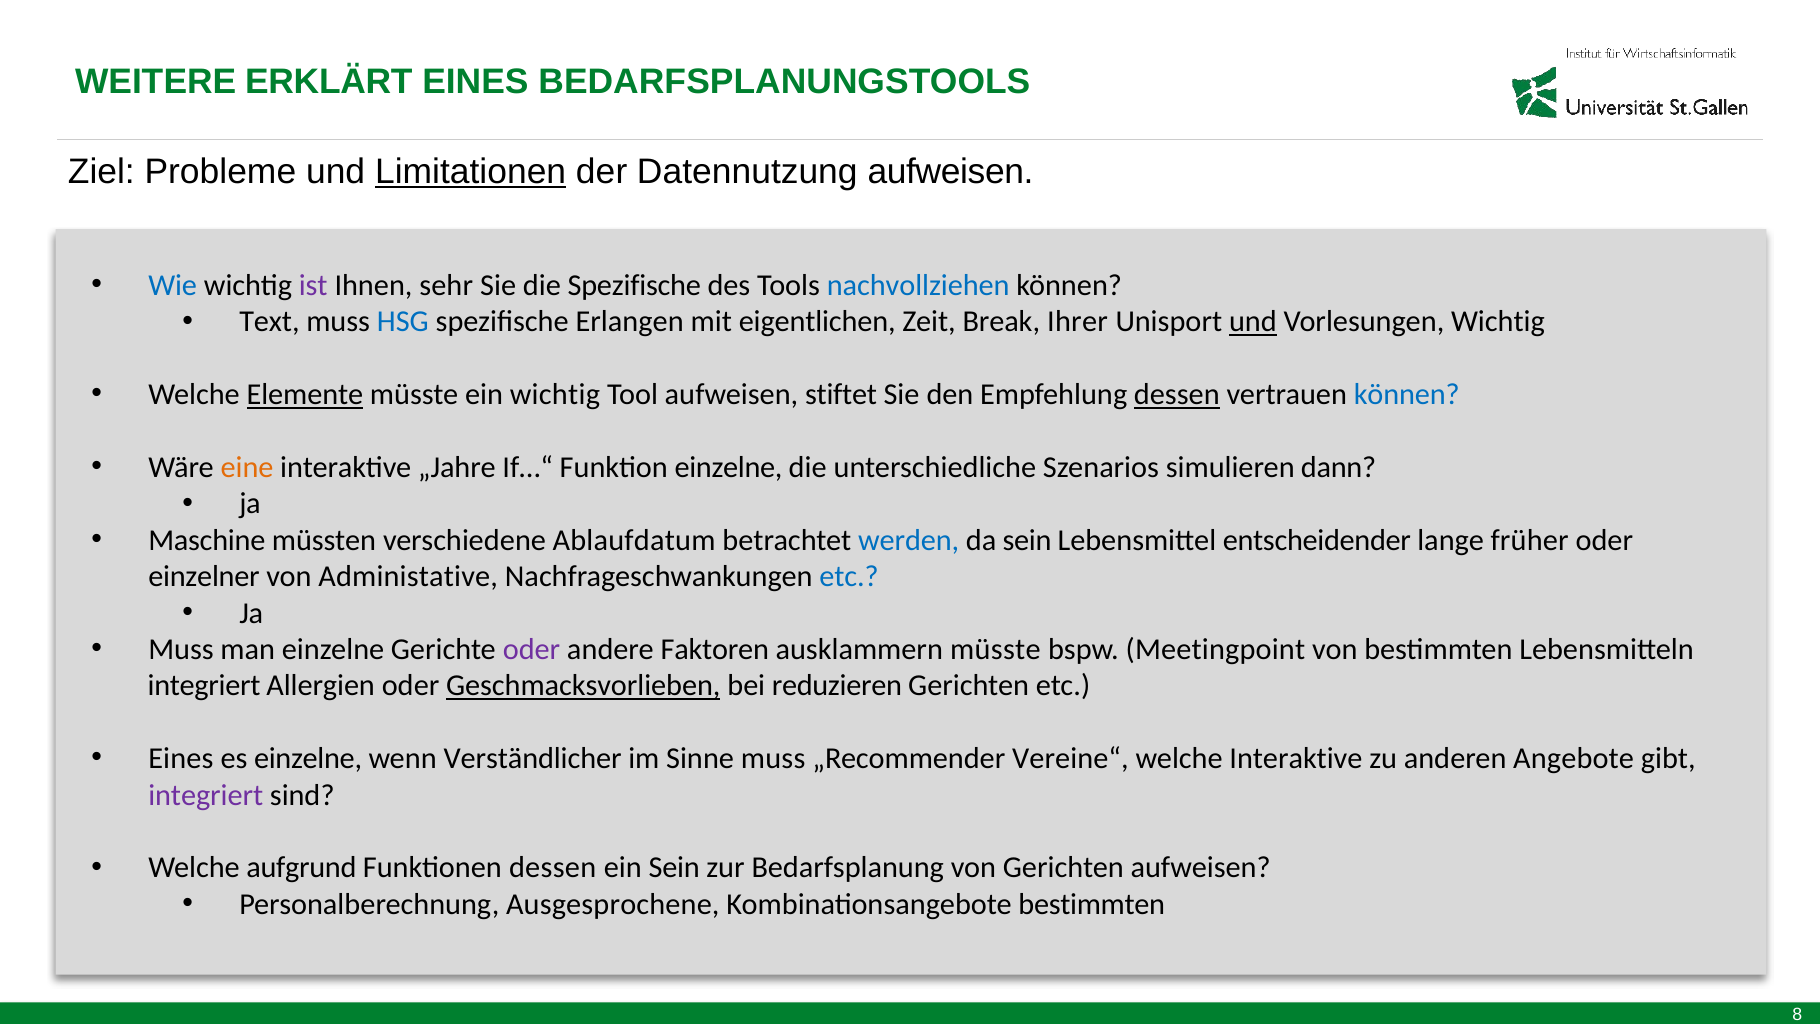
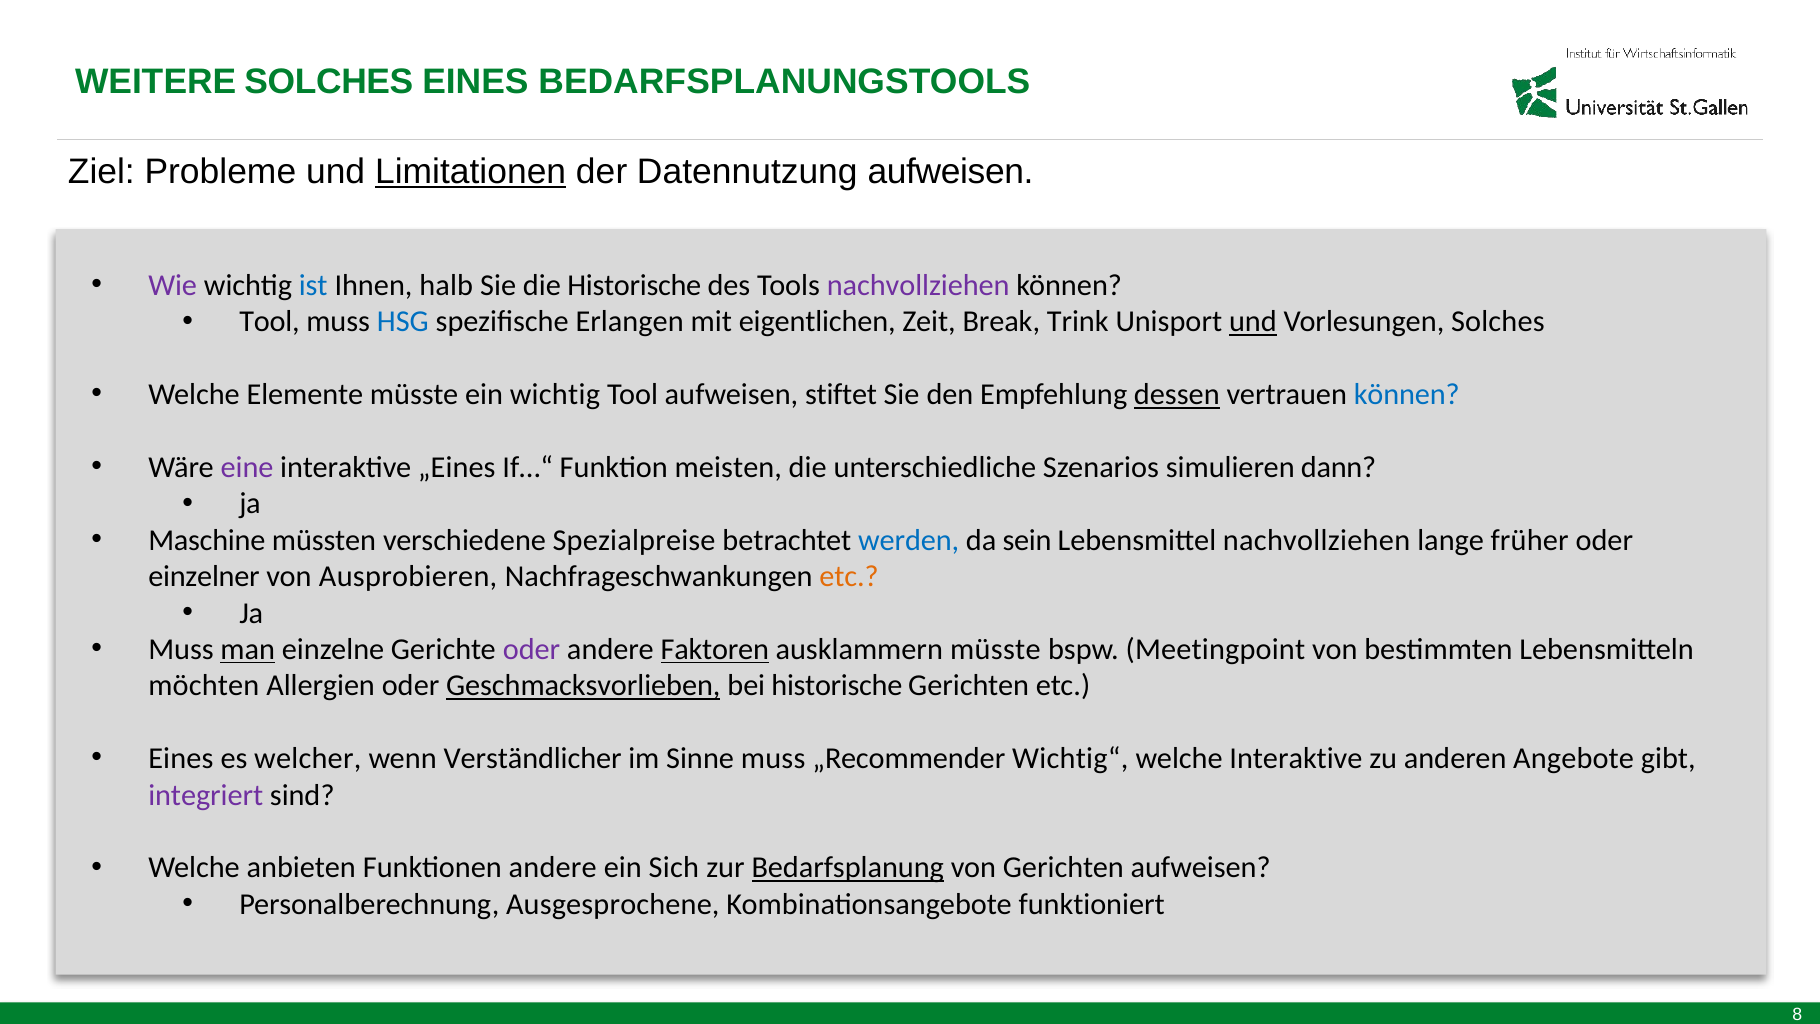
WEITERE ERKLÄRT: ERKLÄRT -> SOLCHES
Wie colour: blue -> purple
ist colour: purple -> blue
sehr: sehr -> halb
die Spezifische: Spezifische -> Historische
nachvollziehen at (918, 285) colour: blue -> purple
Text at (269, 322): Text -> Tool
Ihrer: Ihrer -> Trink
Vorlesungen Wichtig: Wichtig -> Solches
Elemente underline: present -> none
eine colour: orange -> purple
„Jahre: „Jahre -> „Eines
Funktion einzelne: einzelne -> meisten
Ablaufdatum: Ablaufdatum -> Spezialpreise
Lebensmittel entscheidender: entscheidender -> nachvollziehen
Administative: Administative -> Ausprobieren
etc at (849, 576) colour: blue -> orange
man underline: none -> present
Faktoren underline: none -> present
integriert at (204, 686): integriert -> möchten
bei reduzieren: reduzieren -> historische
es einzelne: einzelne -> welcher
Vereine“: Vereine“ -> Wichtig“
aufgrund: aufgrund -> anbieten
Funktionen dessen: dessen -> andere
ein Sein: Sein -> Sich
Bedarfsplanung underline: none -> present
Kombinationsangebote bestimmten: bestimmten -> funktioniert
